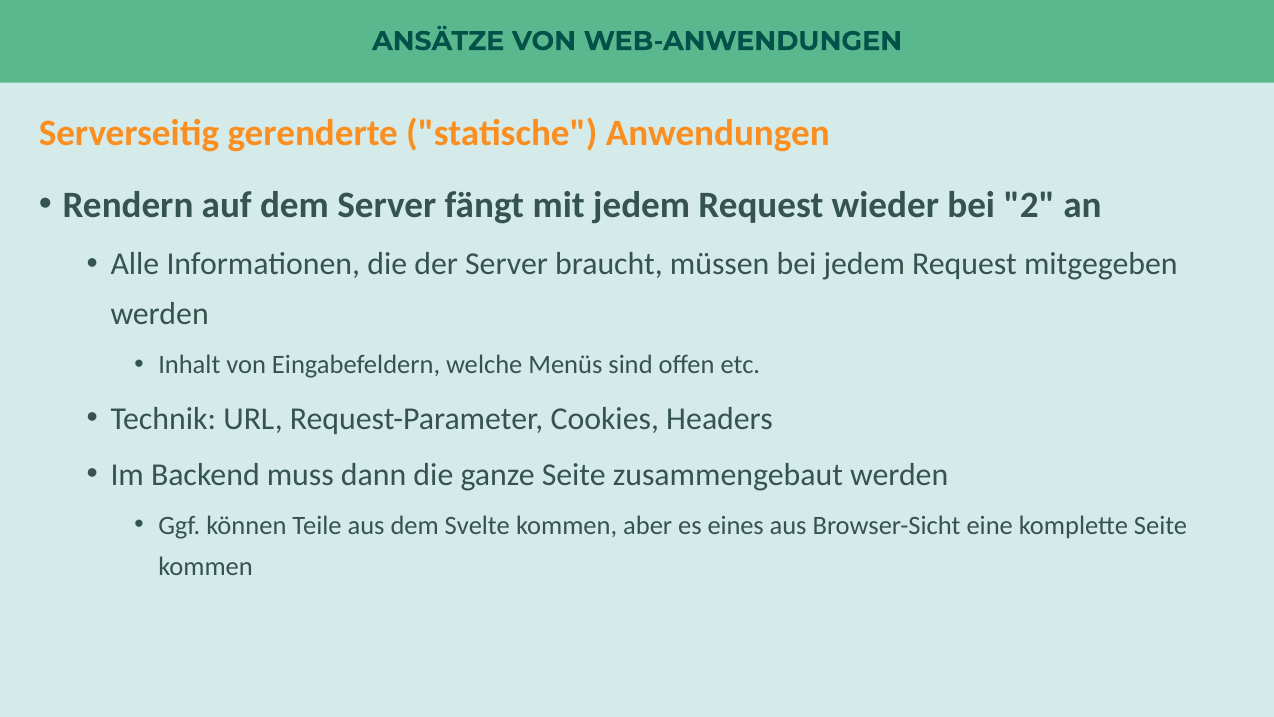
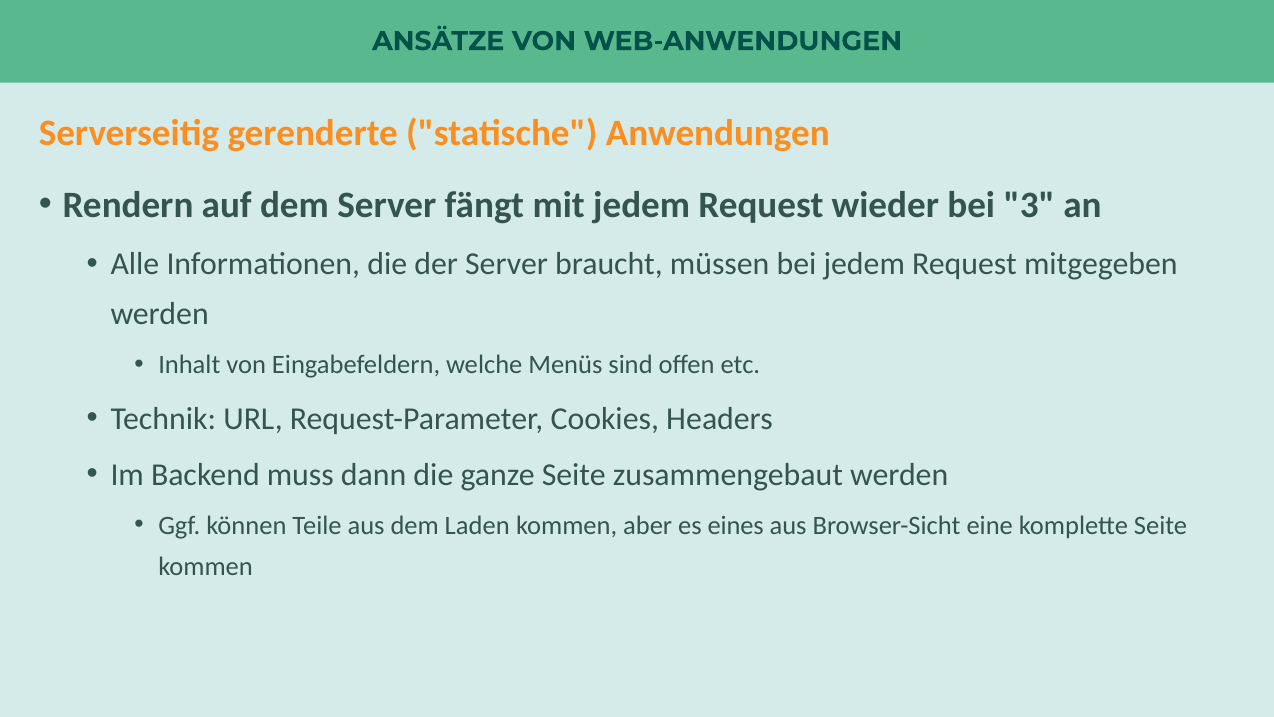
2: 2 -> 3
Svelte: Svelte -> Laden
